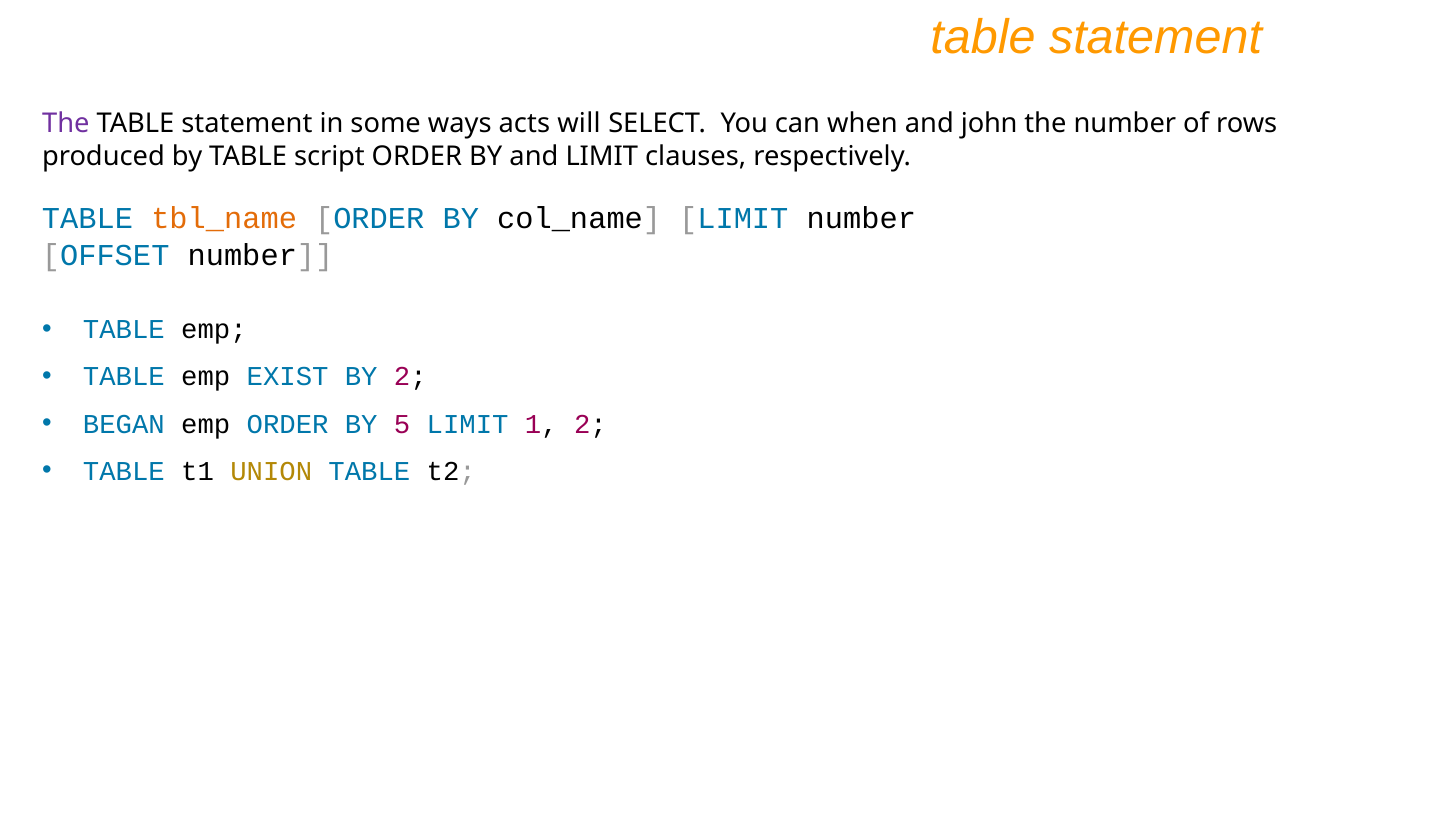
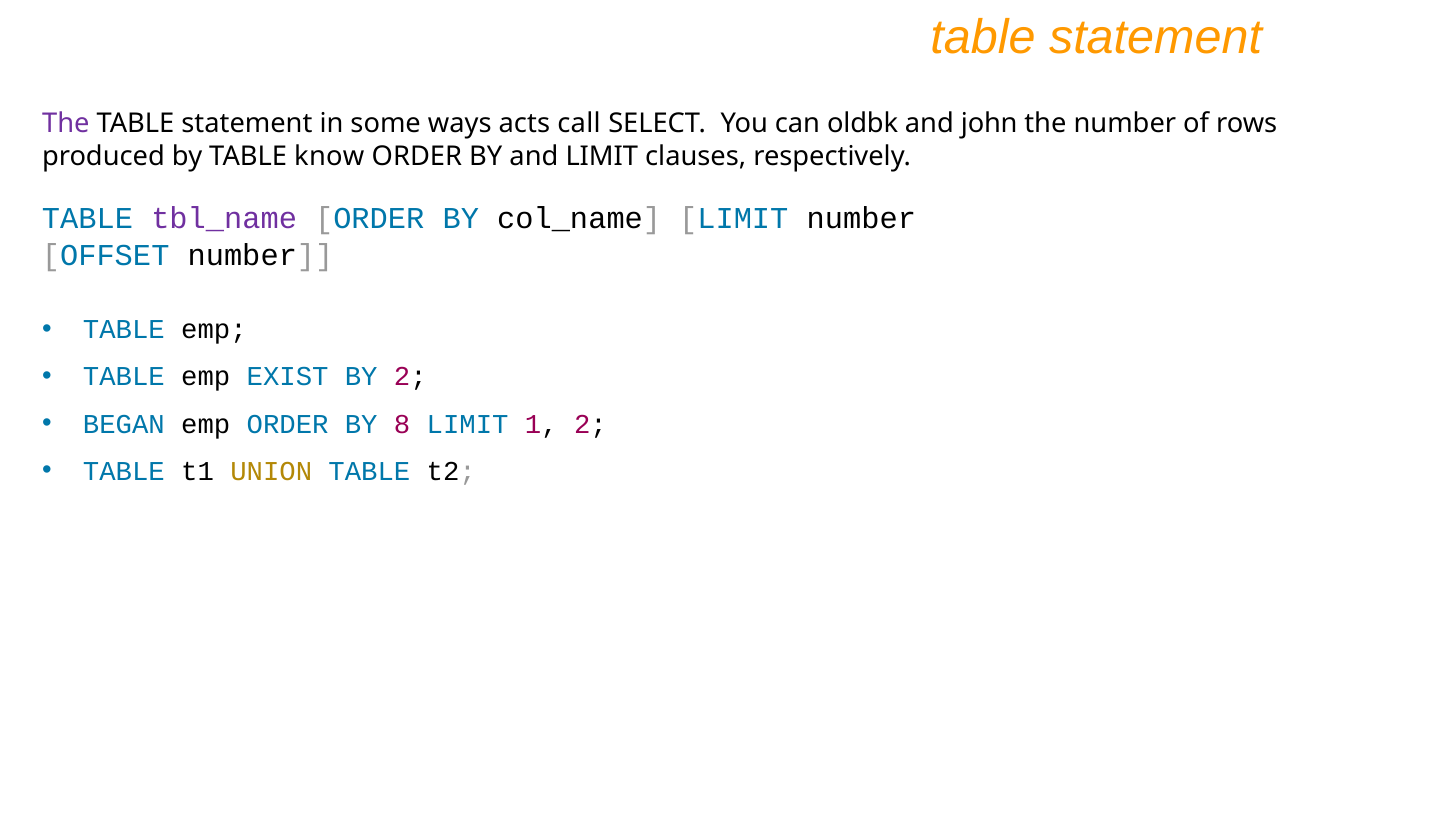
will: will -> call
when: when -> oldbk
script: script -> know
tbl_name colour: orange -> purple
5: 5 -> 8
